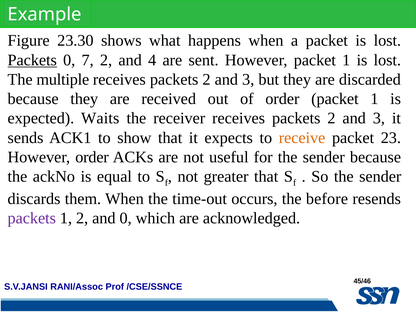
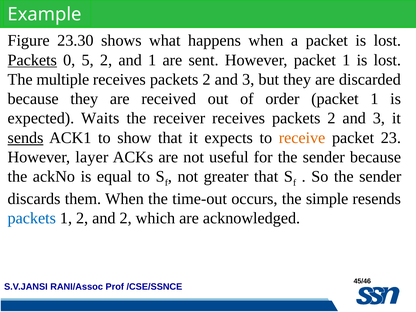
7: 7 -> 5
and 4: 4 -> 1
sends underline: none -> present
However order: order -> layer
before: before -> simple
packets at (32, 218) colour: purple -> blue
and 0: 0 -> 2
